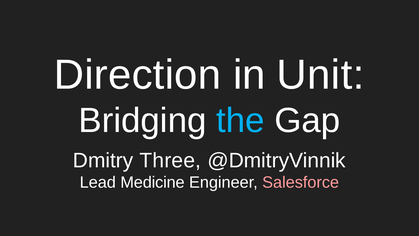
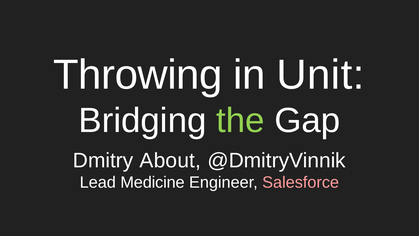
Direction: Direction -> Throwing
the colour: light blue -> light green
Three: Three -> About
